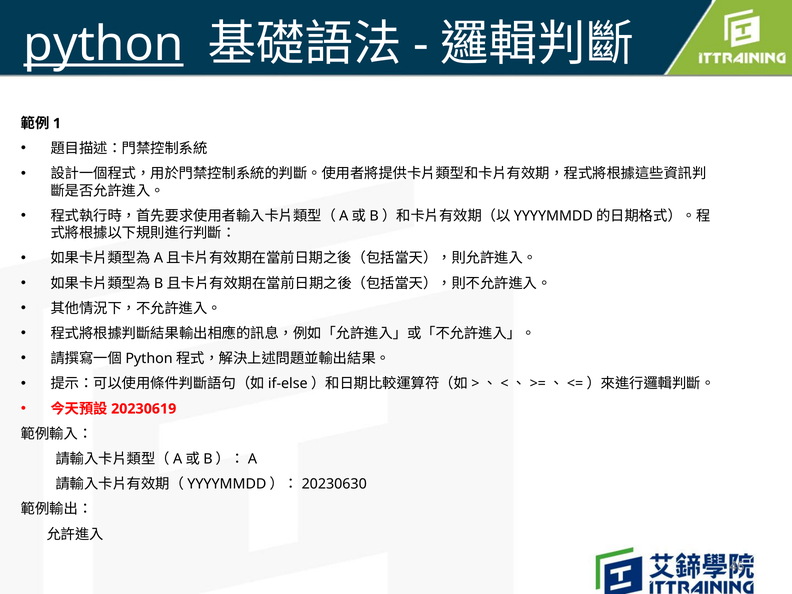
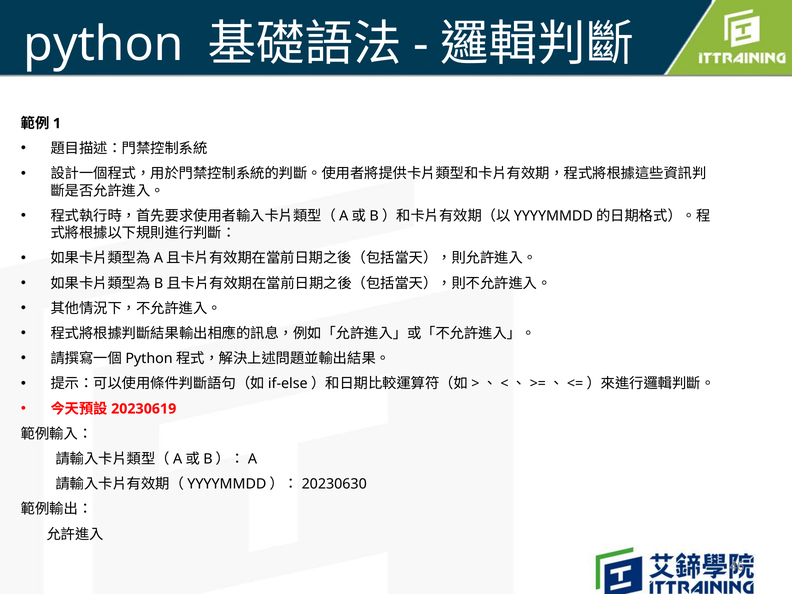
python underline: present -> none
